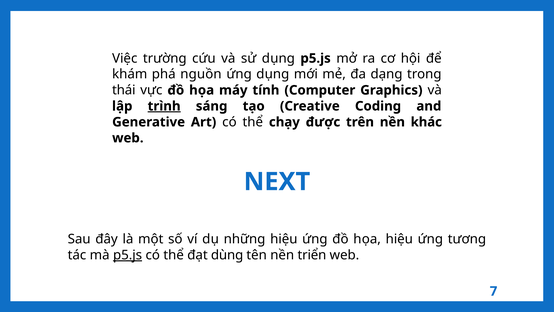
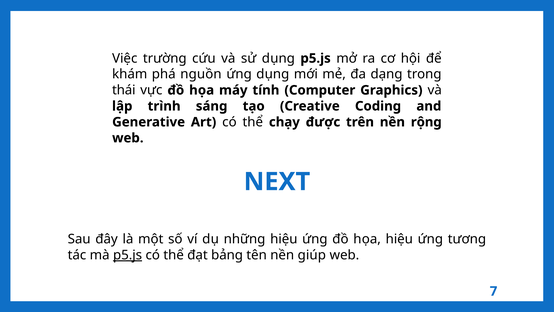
trình underline: present -> none
khác: khác -> rộng
dùng: dùng -> bảng
triển: triển -> giúp
